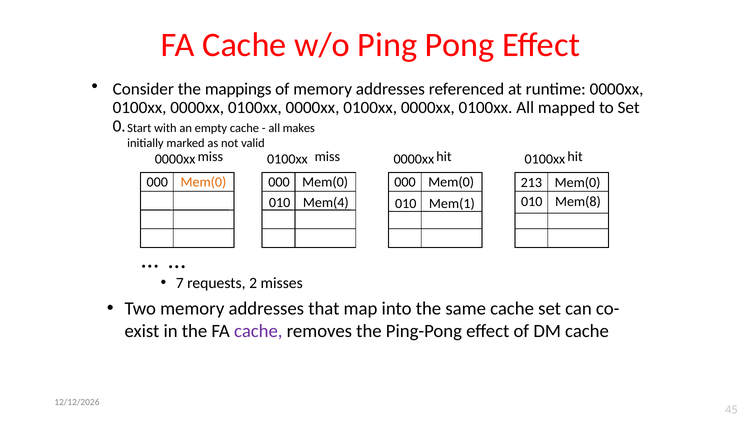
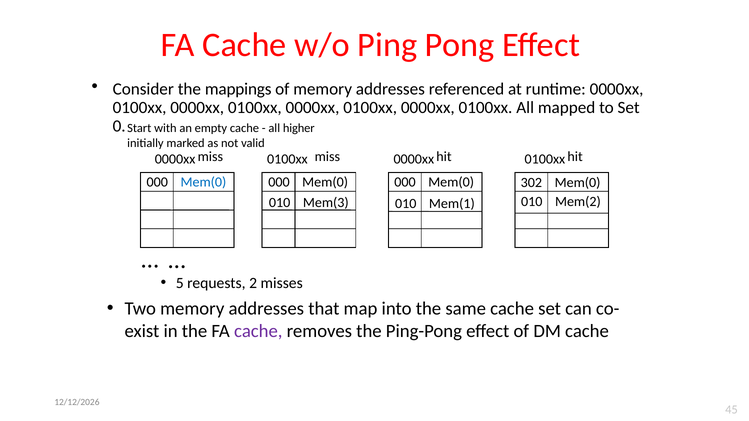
makes: makes -> higher
Mem(0 at (203, 182) colour: orange -> blue
213: 213 -> 302
Mem(8: Mem(8 -> Mem(2
Mem(4: Mem(4 -> Mem(3
7: 7 -> 5
